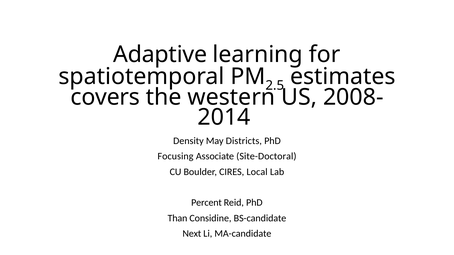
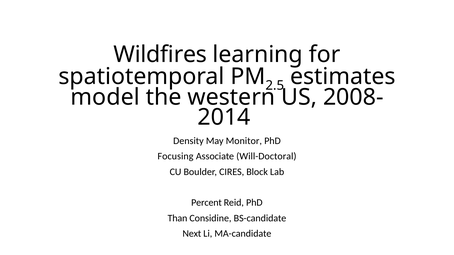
Adaptive: Adaptive -> Wildfires
covers: covers -> model
Districts: Districts -> Monitor
Site-Doctoral: Site-Doctoral -> Will-Doctoral
Local: Local -> Block
